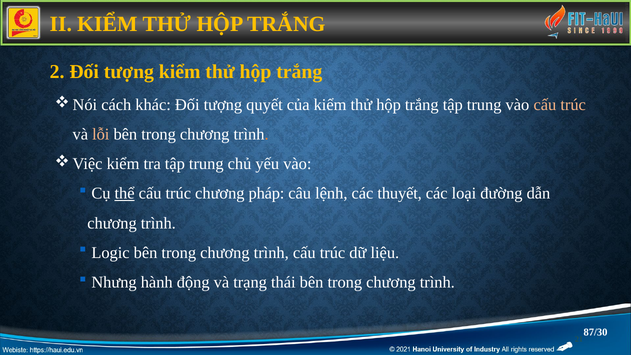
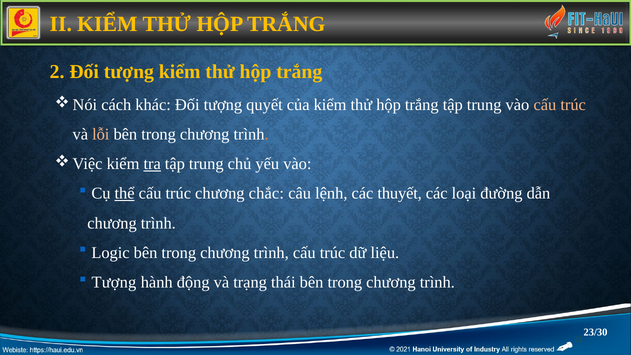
tra underline: none -> present
pháp: pháp -> chắc
Nhưng at (114, 282): Nhưng -> Tượng
87/30: 87/30 -> 23/30
